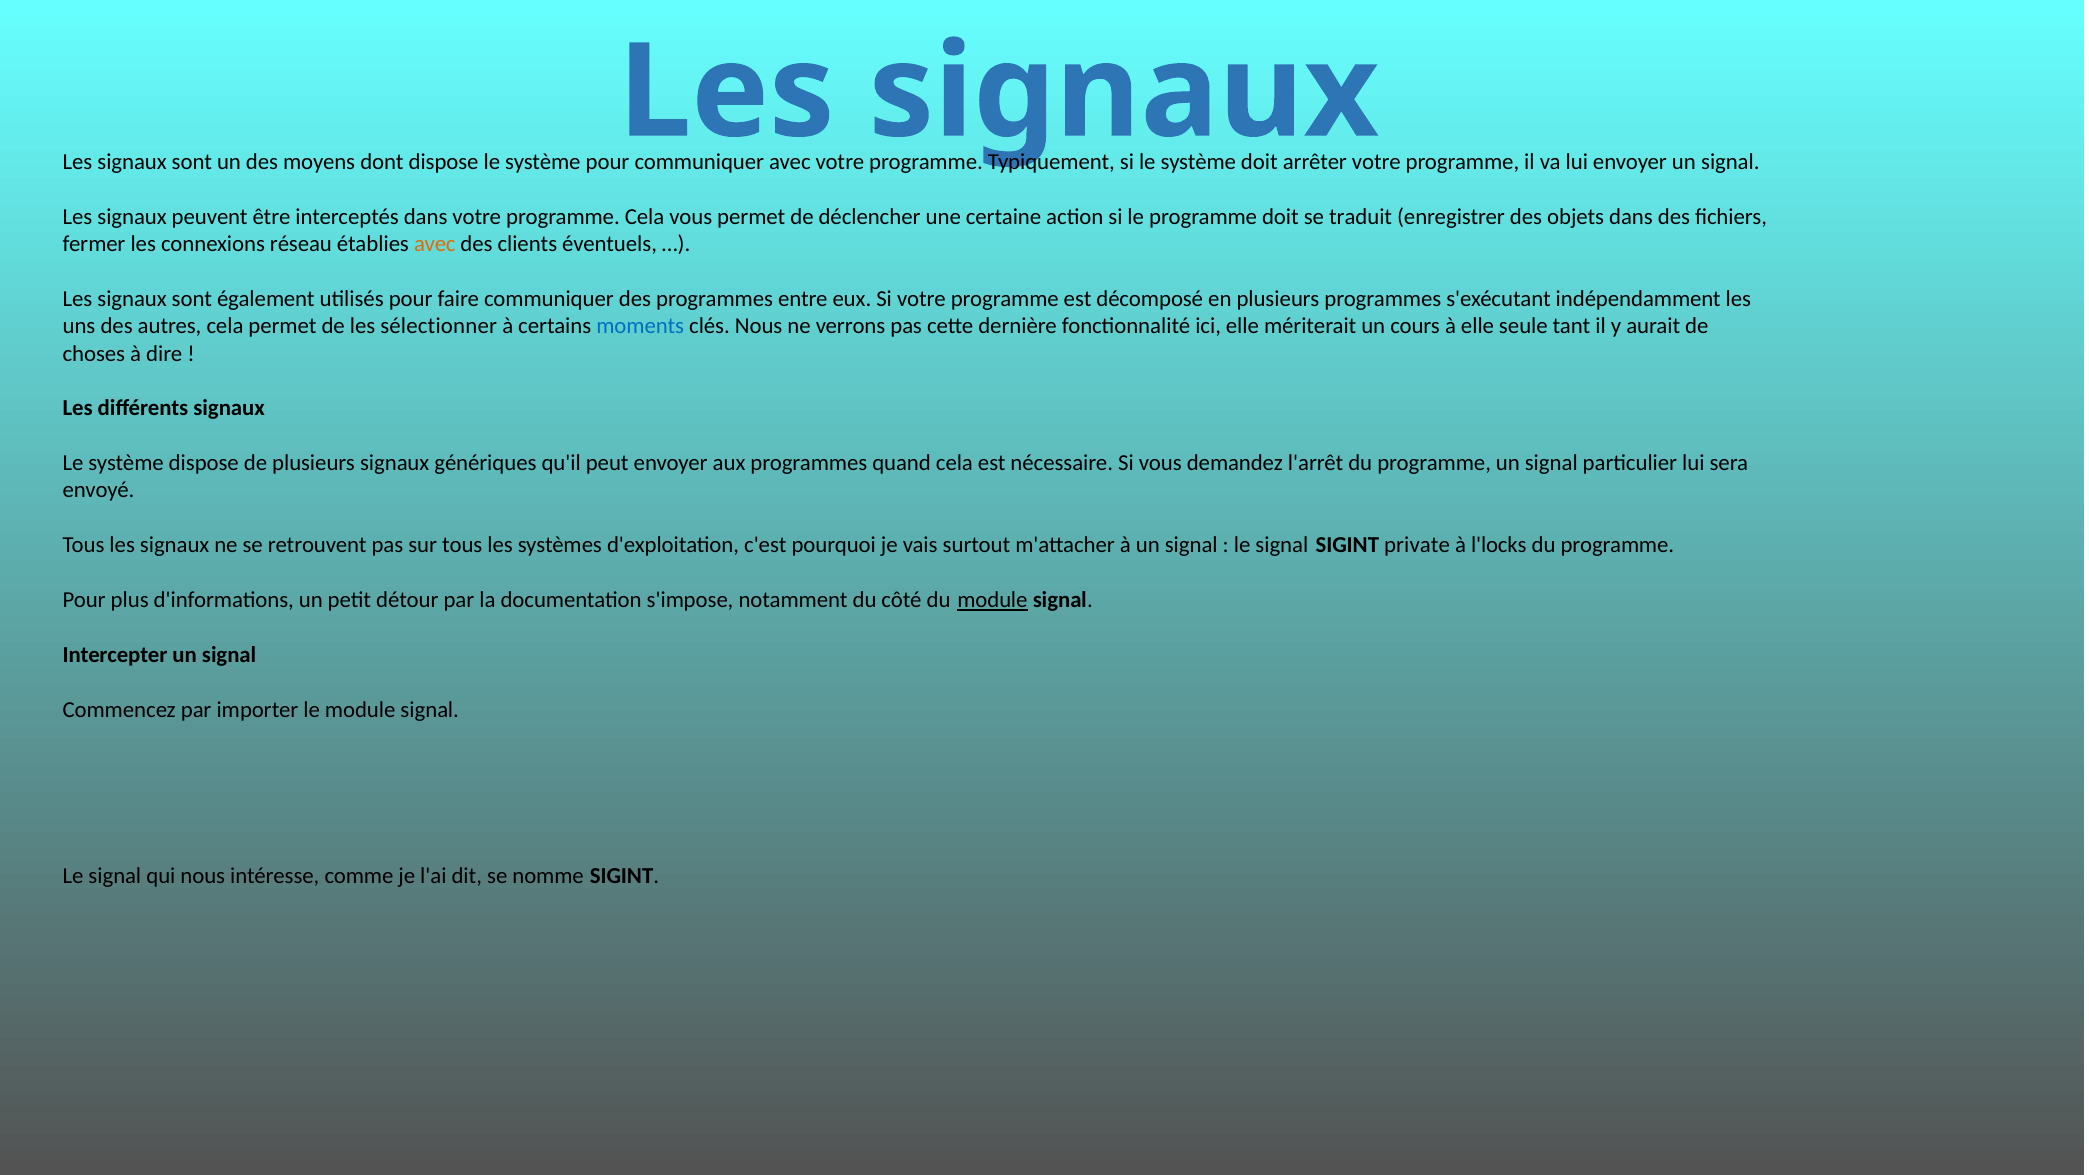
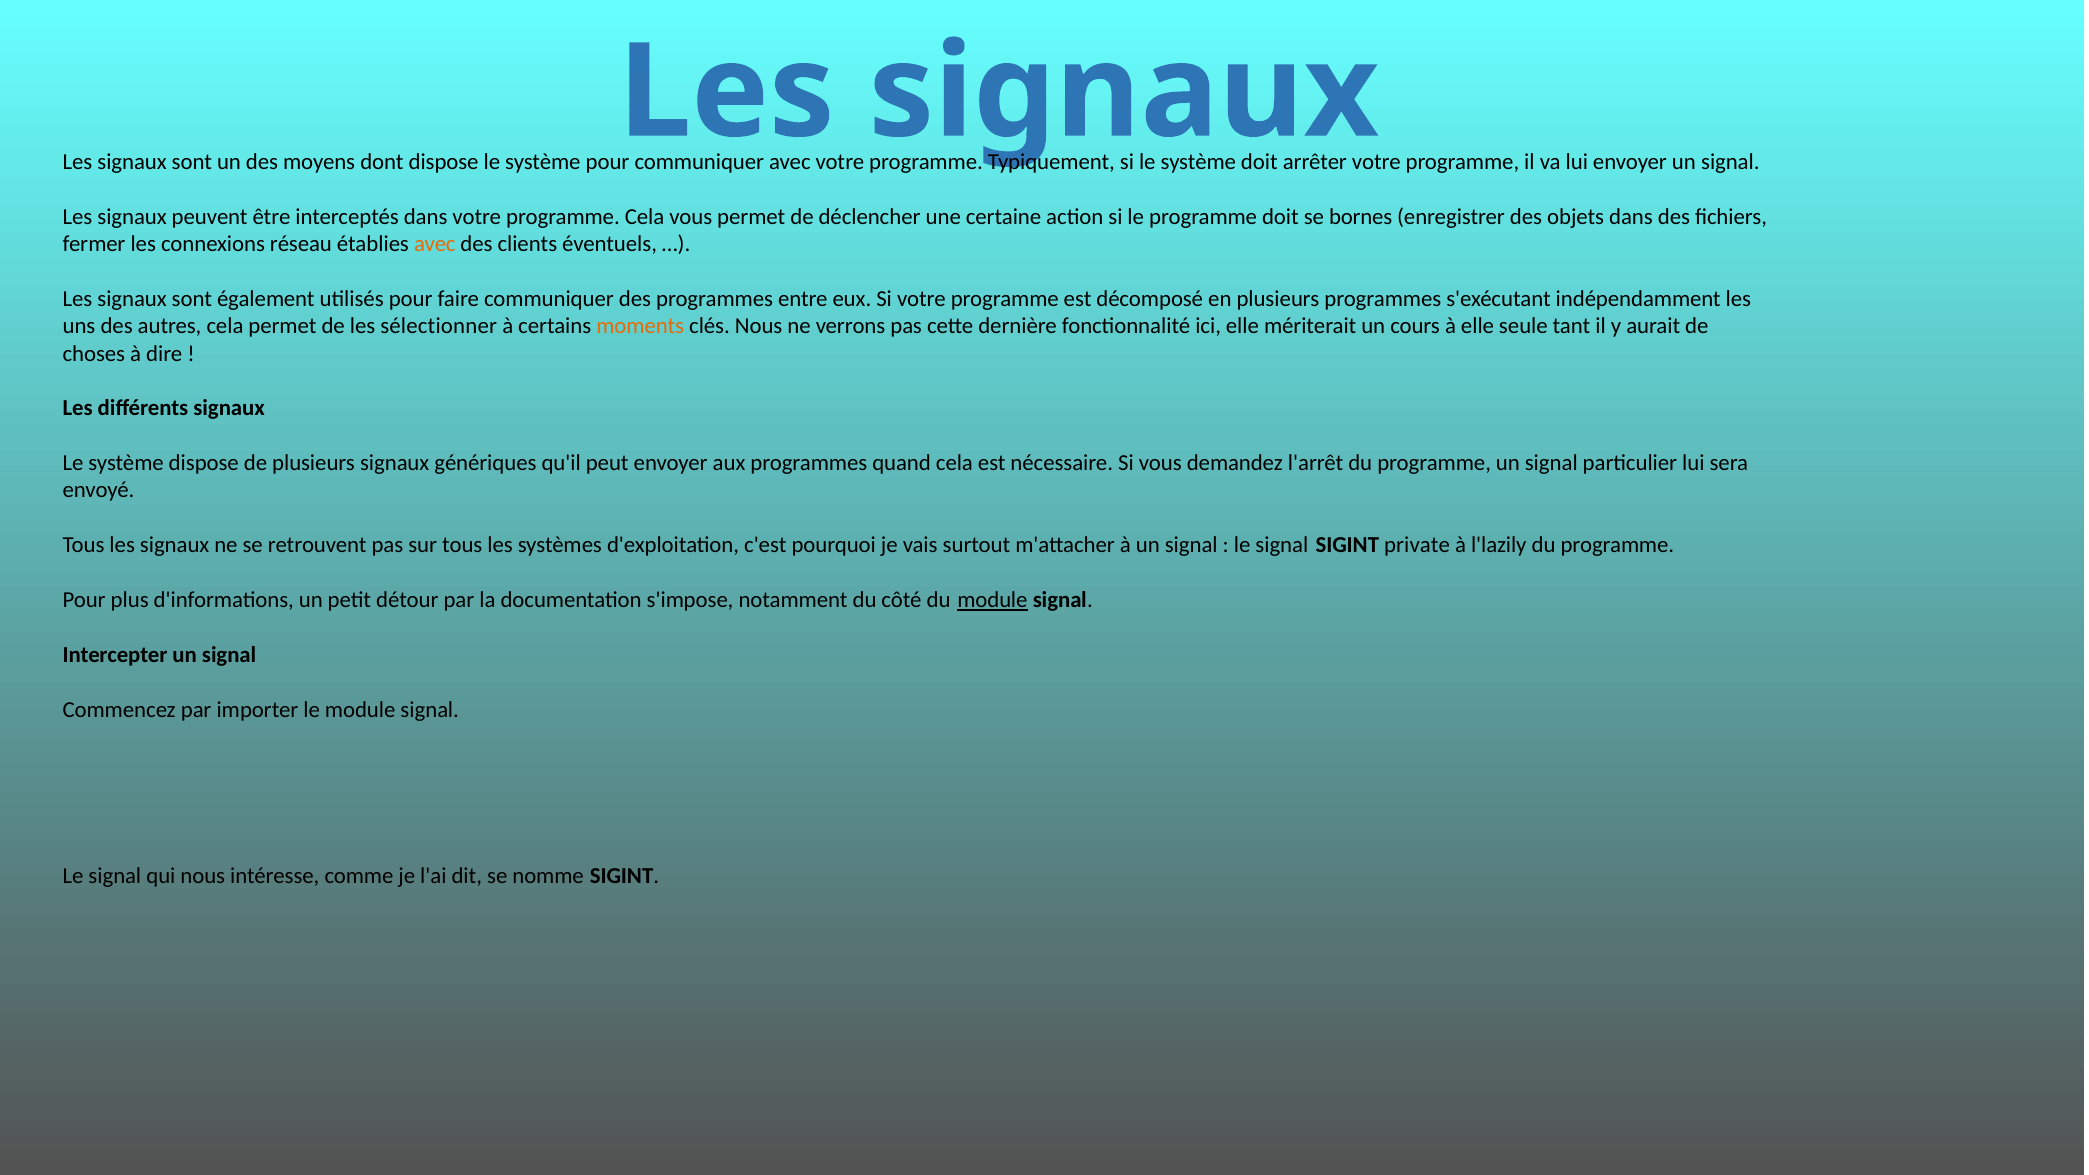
traduit: traduit -> bornes
moments colour: blue -> orange
l'locks: l'locks -> l'lazily
